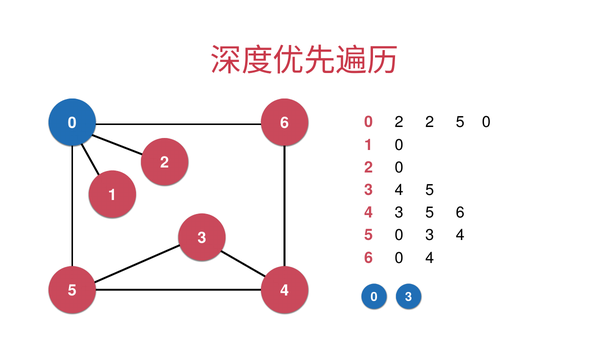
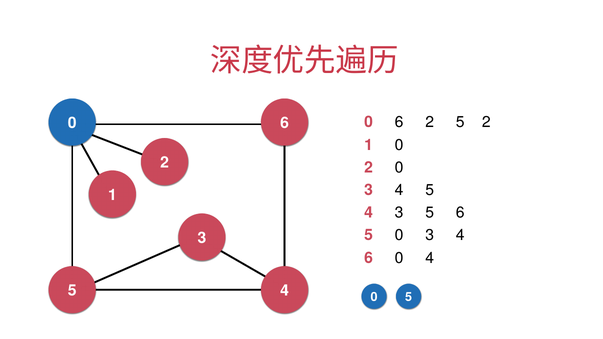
2 at (399, 122): 2 -> 6
2 5 0: 0 -> 2
3 at (409, 297): 3 -> 5
